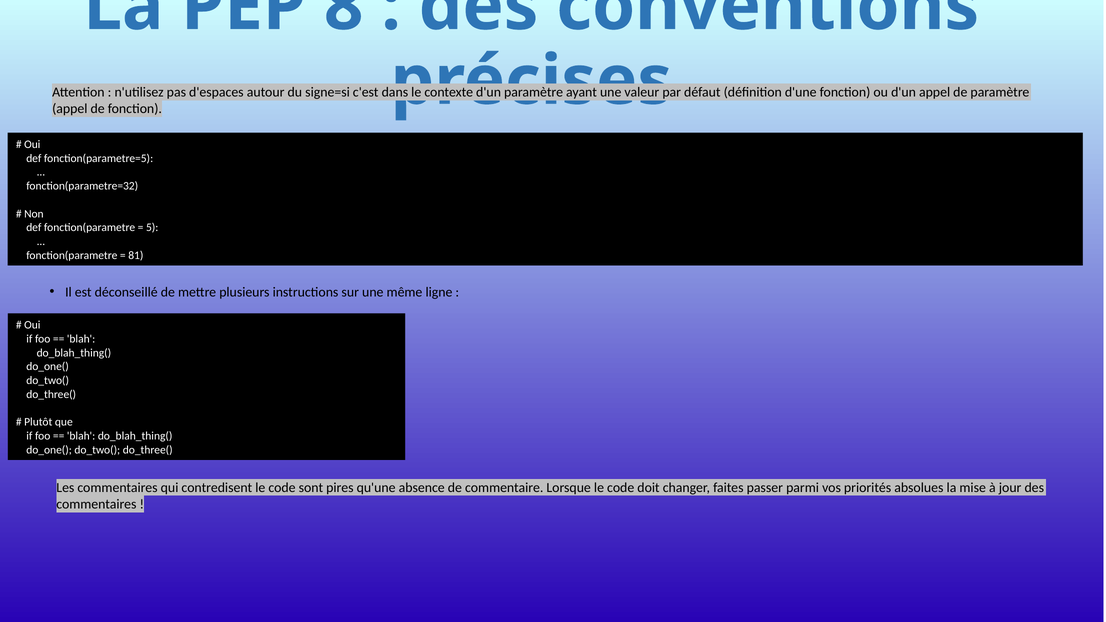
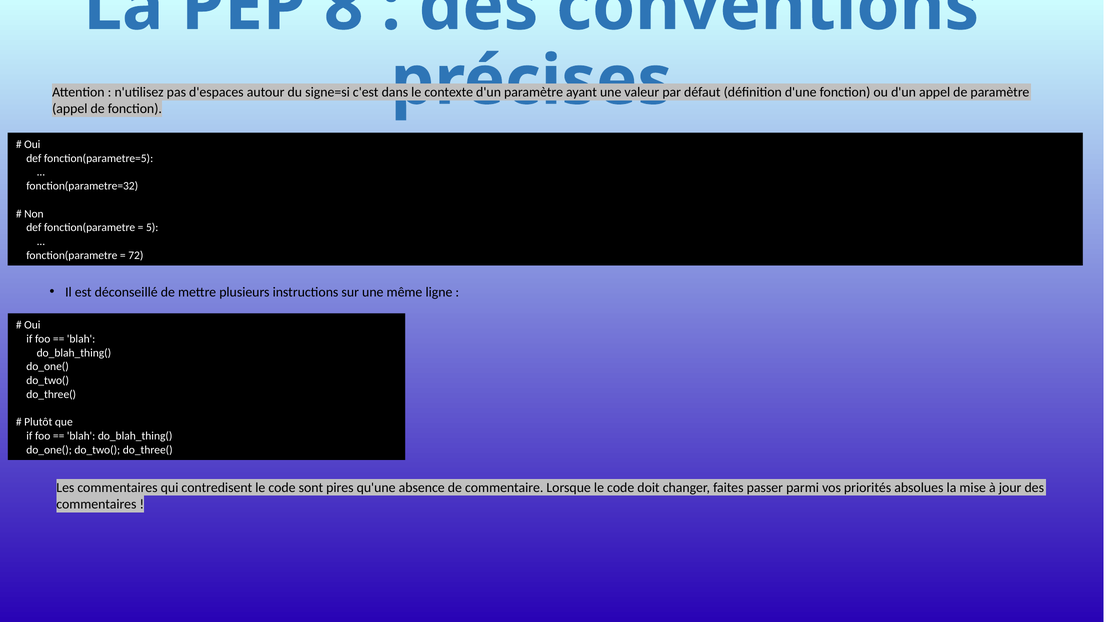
81: 81 -> 72
